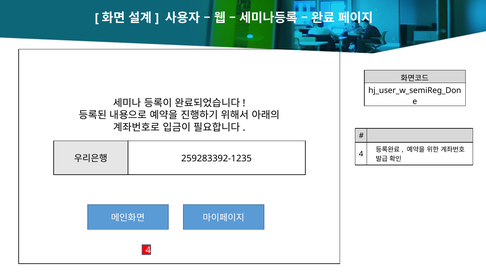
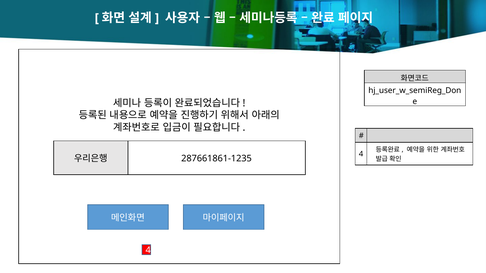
259283392-1235: 259283392-1235 -> 287661861-1235
